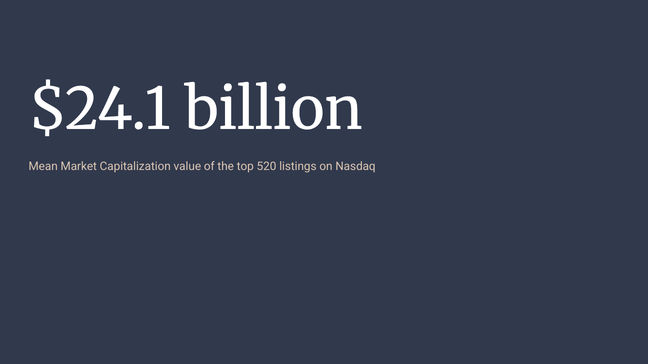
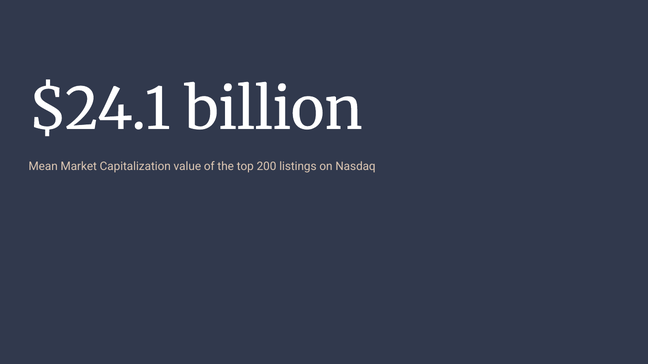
520: 520 -> 200
